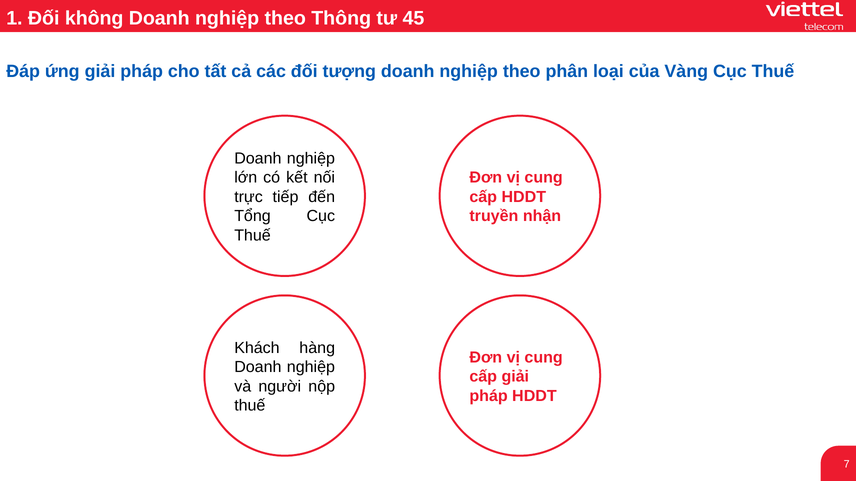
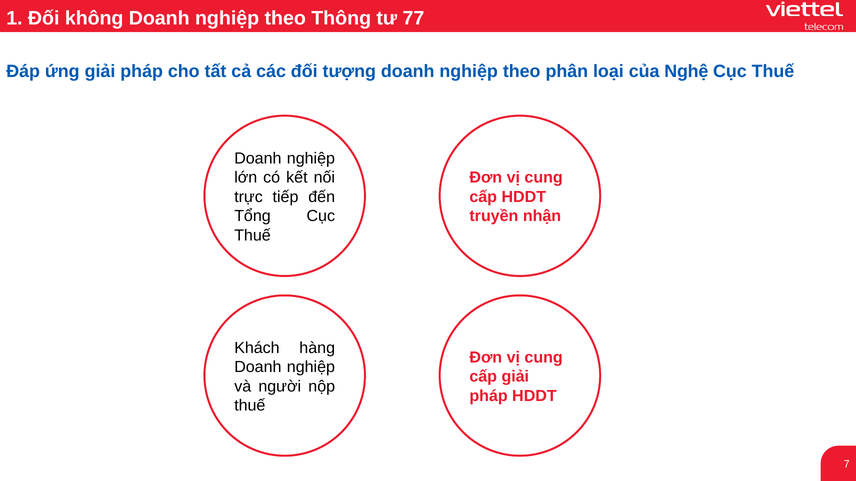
45: 45 -> 77
Vàng: Vàng -> Nghệ
